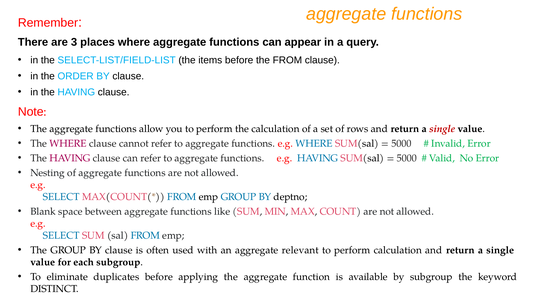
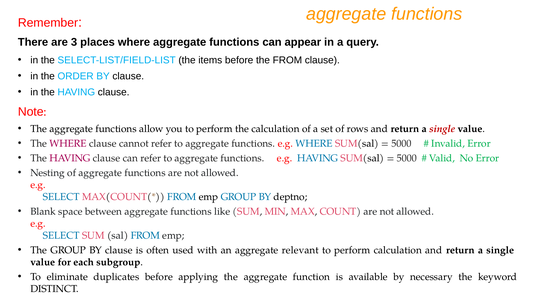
by subgroup: subgroup -> necessary
